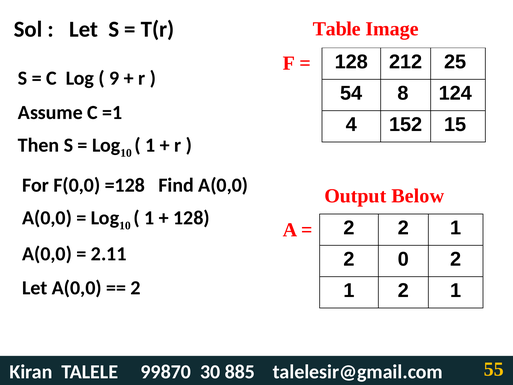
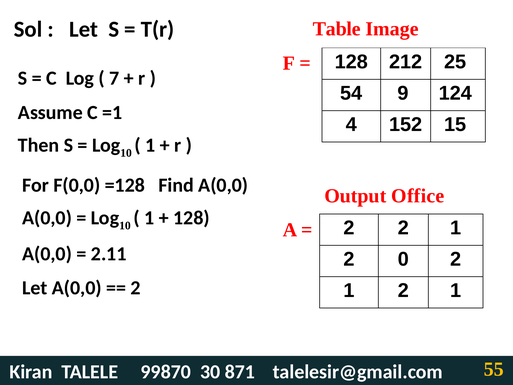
9: 9 -> 7
8: 8 -> 9
Below: Below -> Office
885: 885 -> 871
